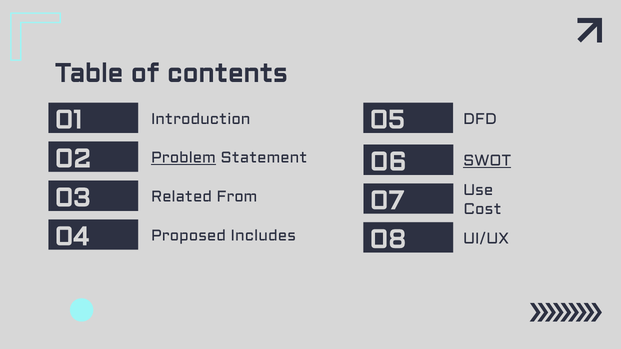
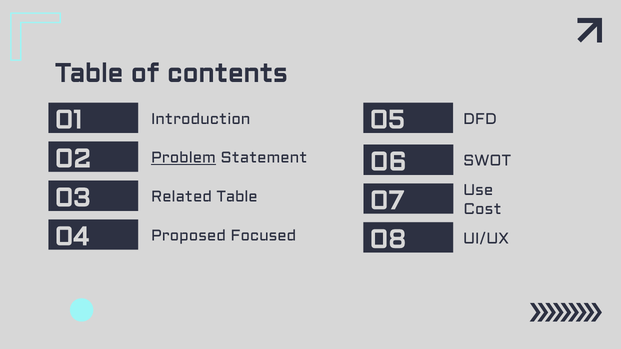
SWOT underline: present -> none
Related From: From -> Table
Includes: Includes -> Focused
